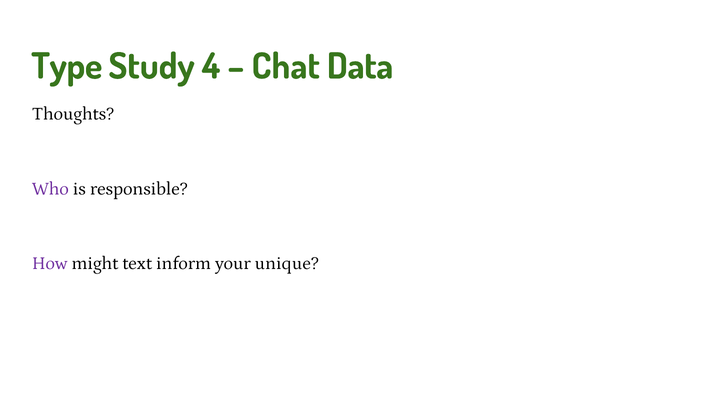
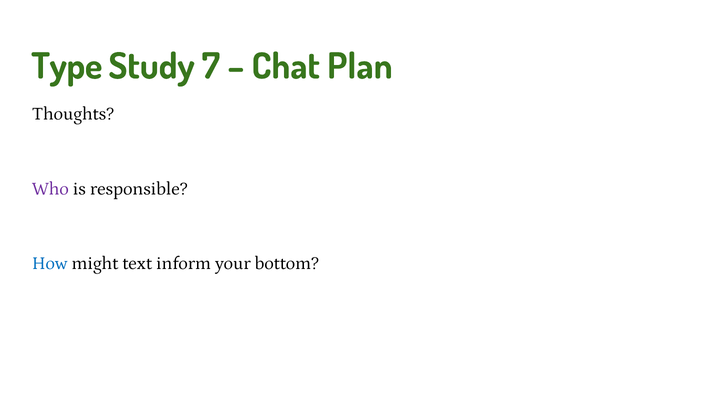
4: 4 -> 7
Data: Data -> Plan
How colour: purple -> blue
unique: unique -> bottom
